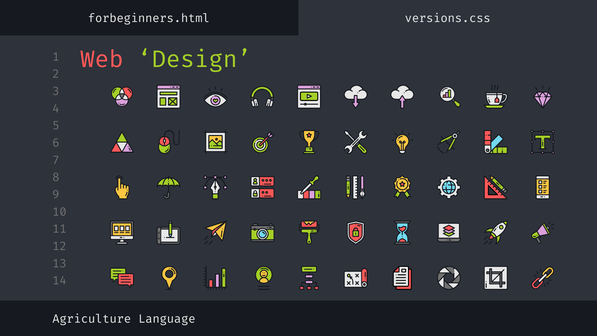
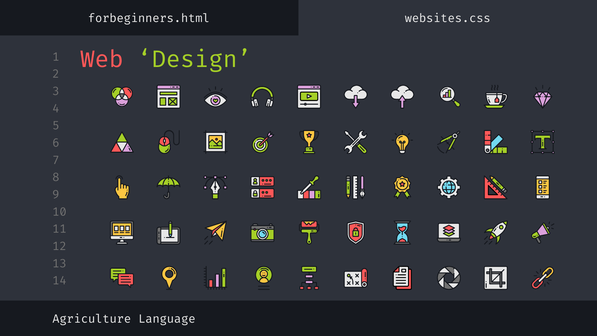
versions.css: versions.css -> websites.css
